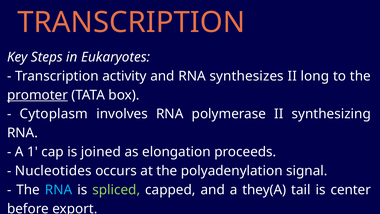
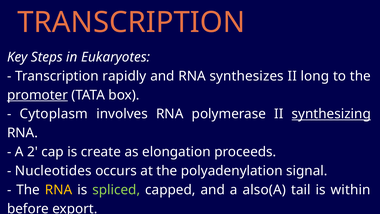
activity: activity -> rapidly
synthesizing underline: none -> present
1: 1 -> 2
joined: joined -> create
RNA at (59, 190) colour: light blue -> yellow
they(A: they(A -> also(A
center: center -> within
